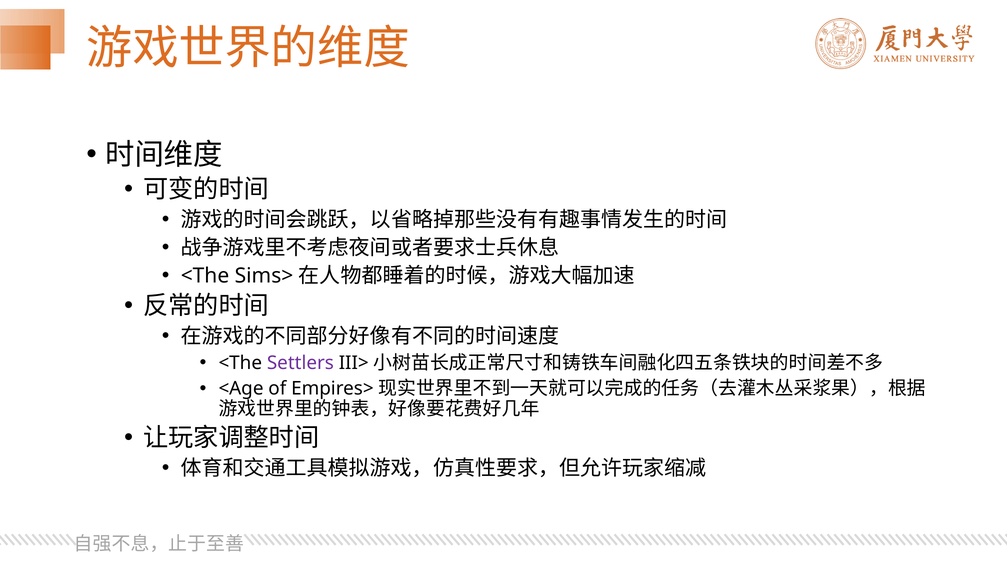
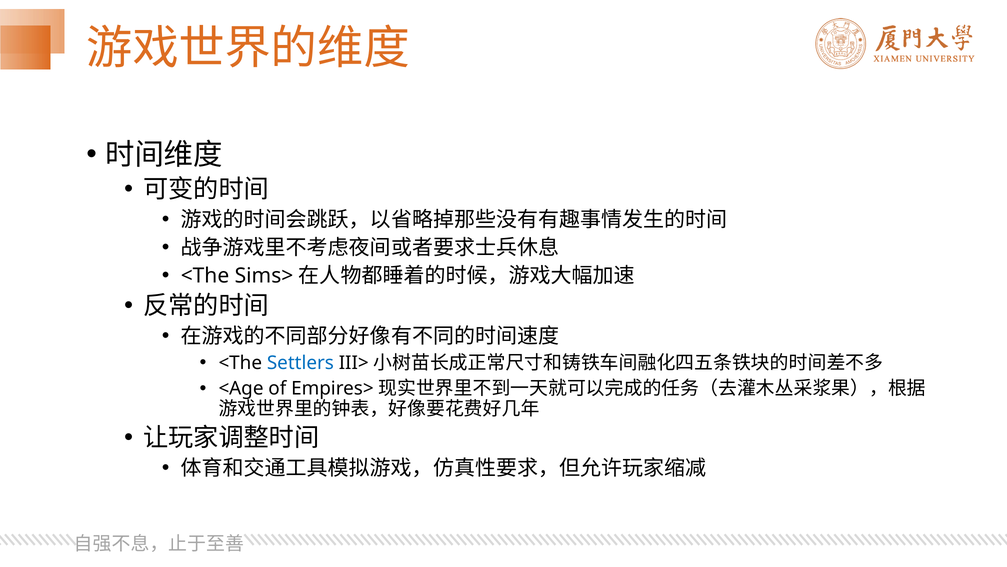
Settlers colour: purple -> blue
